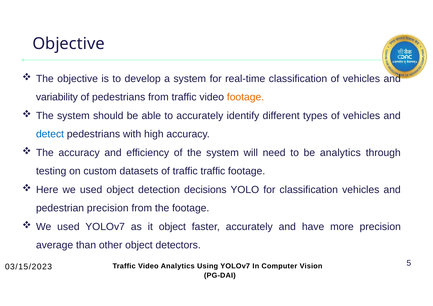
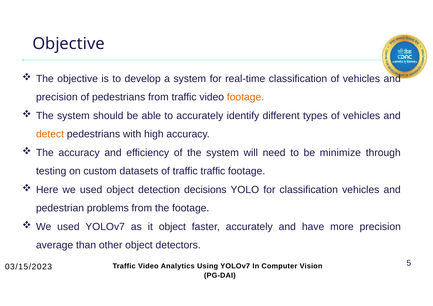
variability at (57, 97): variability -> precision
detect colour: blue -> orange
be analytics: analytics -> minimize
pedestrian precision: precision -> problems
